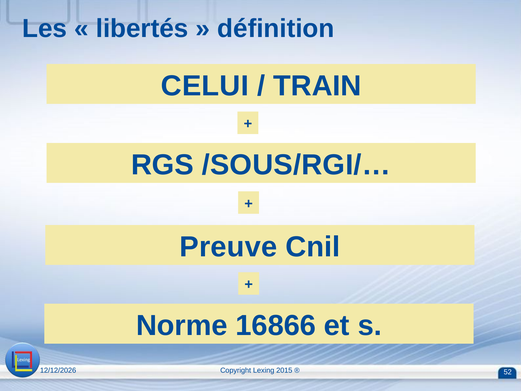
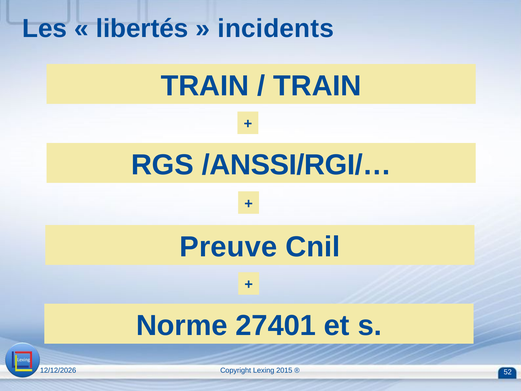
définition: définition -> incidents
CELUI at (205, 86): CELUI -> TRAIN
/SOUS/RGI/…: /SOUS/RGI/… -> /ANSSI/RGI/…
16866: 16866 -> 27401
